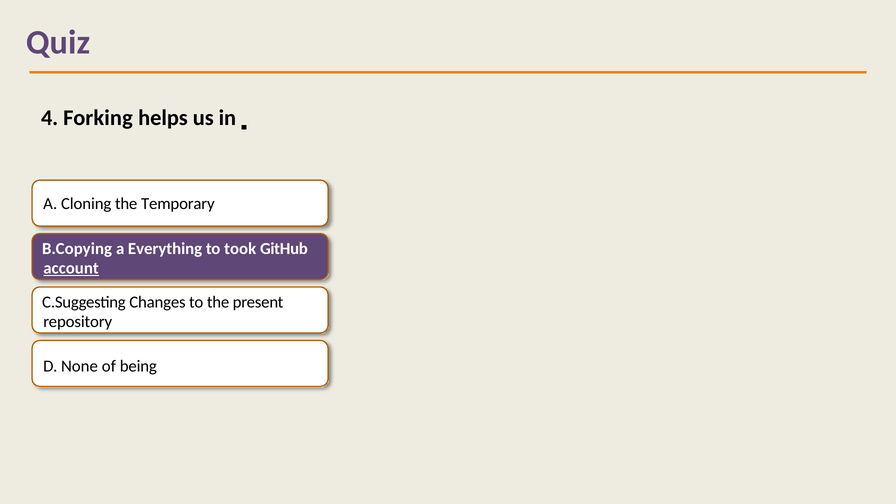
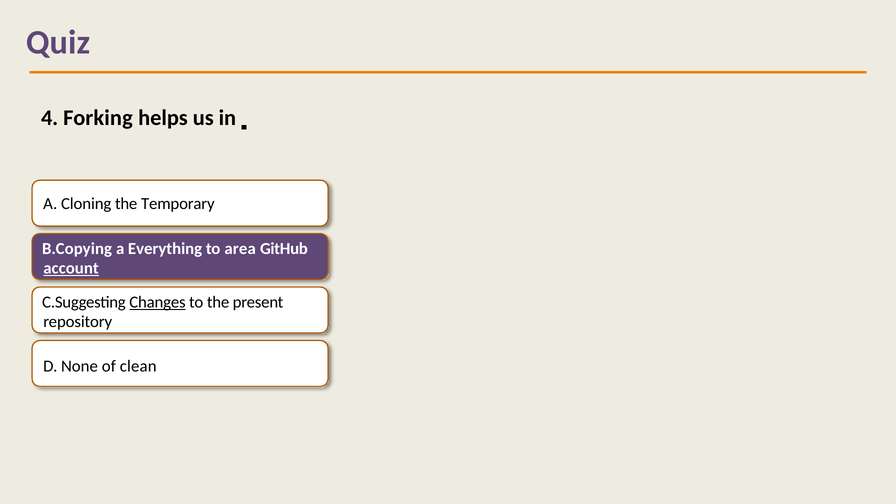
took: took -> area
Changes underline: none -> present
being: being -> clean
